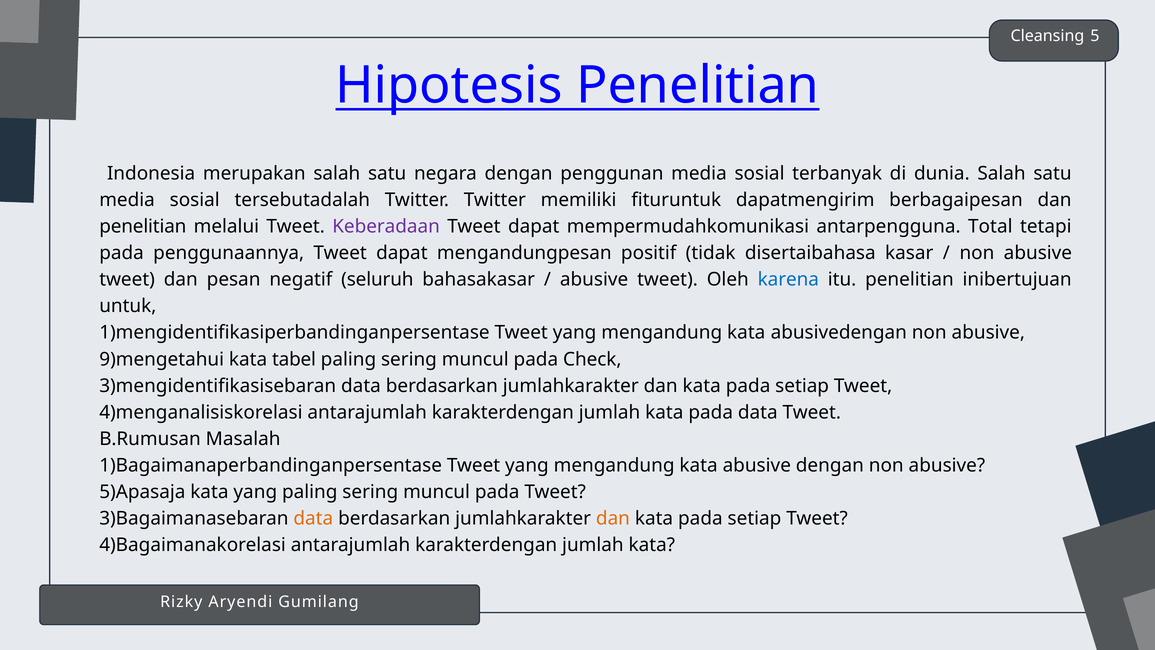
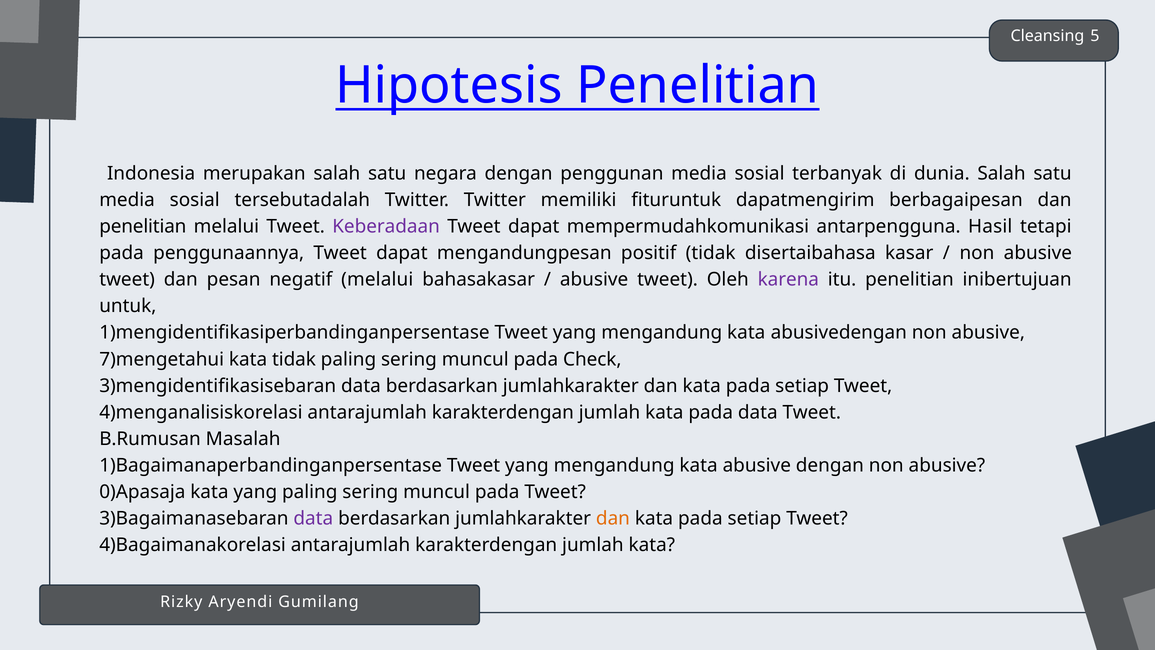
Total: Total -> Hasil
negatif seluruh: seluruh -> melalui
karena colour: blue -> purple
9)mengetahui: 9)mengetahui -> 7)mengetahui
kata tabel: tabel -> tidak
5)Apasaja: 5)Apasaja -> 0)Apasaja
data at (313, 518) colour: orange -> purple
